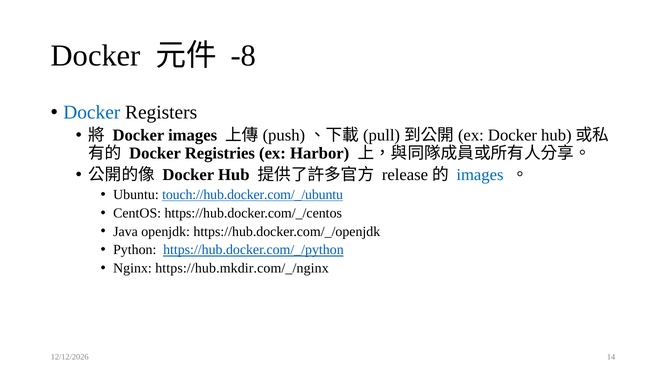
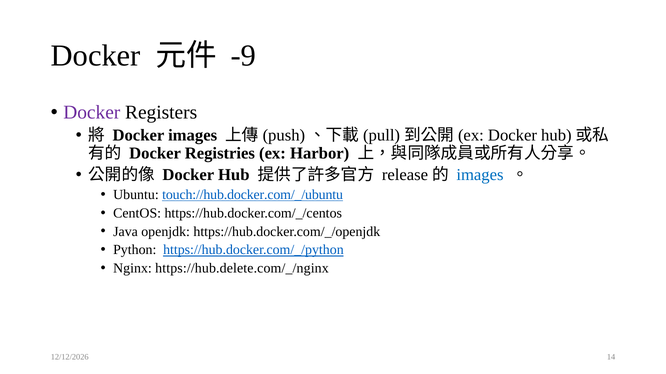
-8: -8 -> -9
Docker at (92, 113) colour: blue -> purple
https://hub.mkdir.com/_/nginx: https://hub.mkdir.com/_/nginx -> https://hub.delete.com/_/nginx
